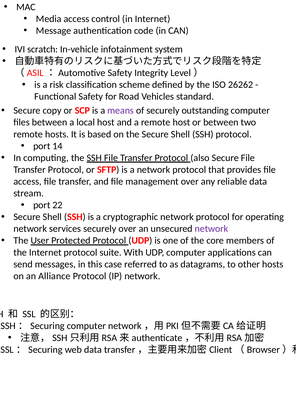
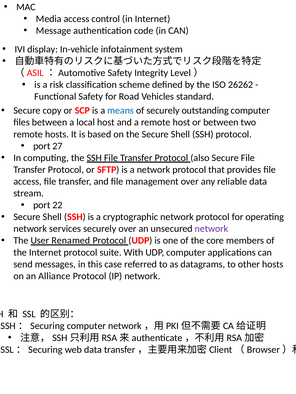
scratch: scratch -> display
means colour: purple -> blue
14: 14 -> 27
Protected: Protected -> Renamed
